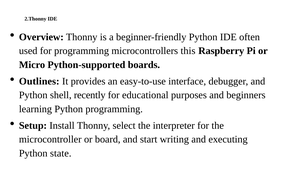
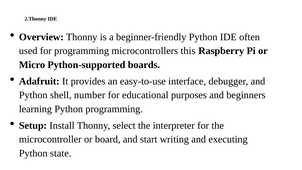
Outlines: Outlines -> Adafruit
recently: recently -> number
